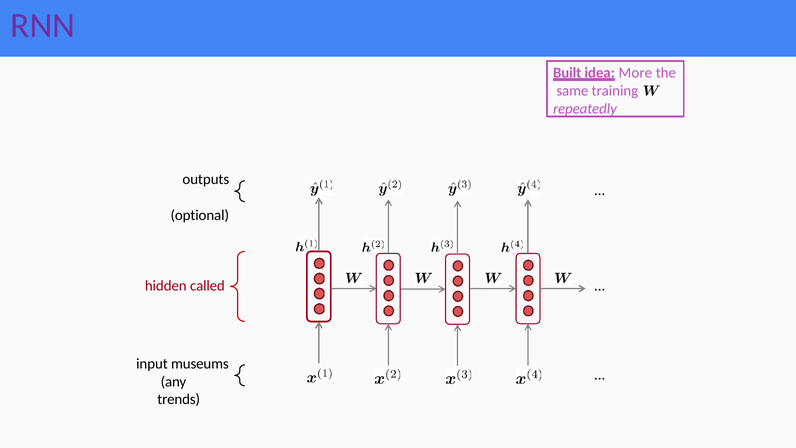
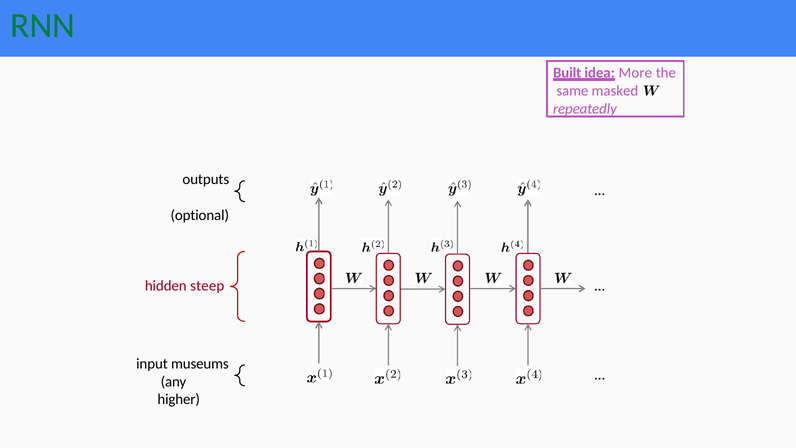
RNN colour: purple -> green
training: training -> masked
called: called -> steep
trends: trends -> higher
